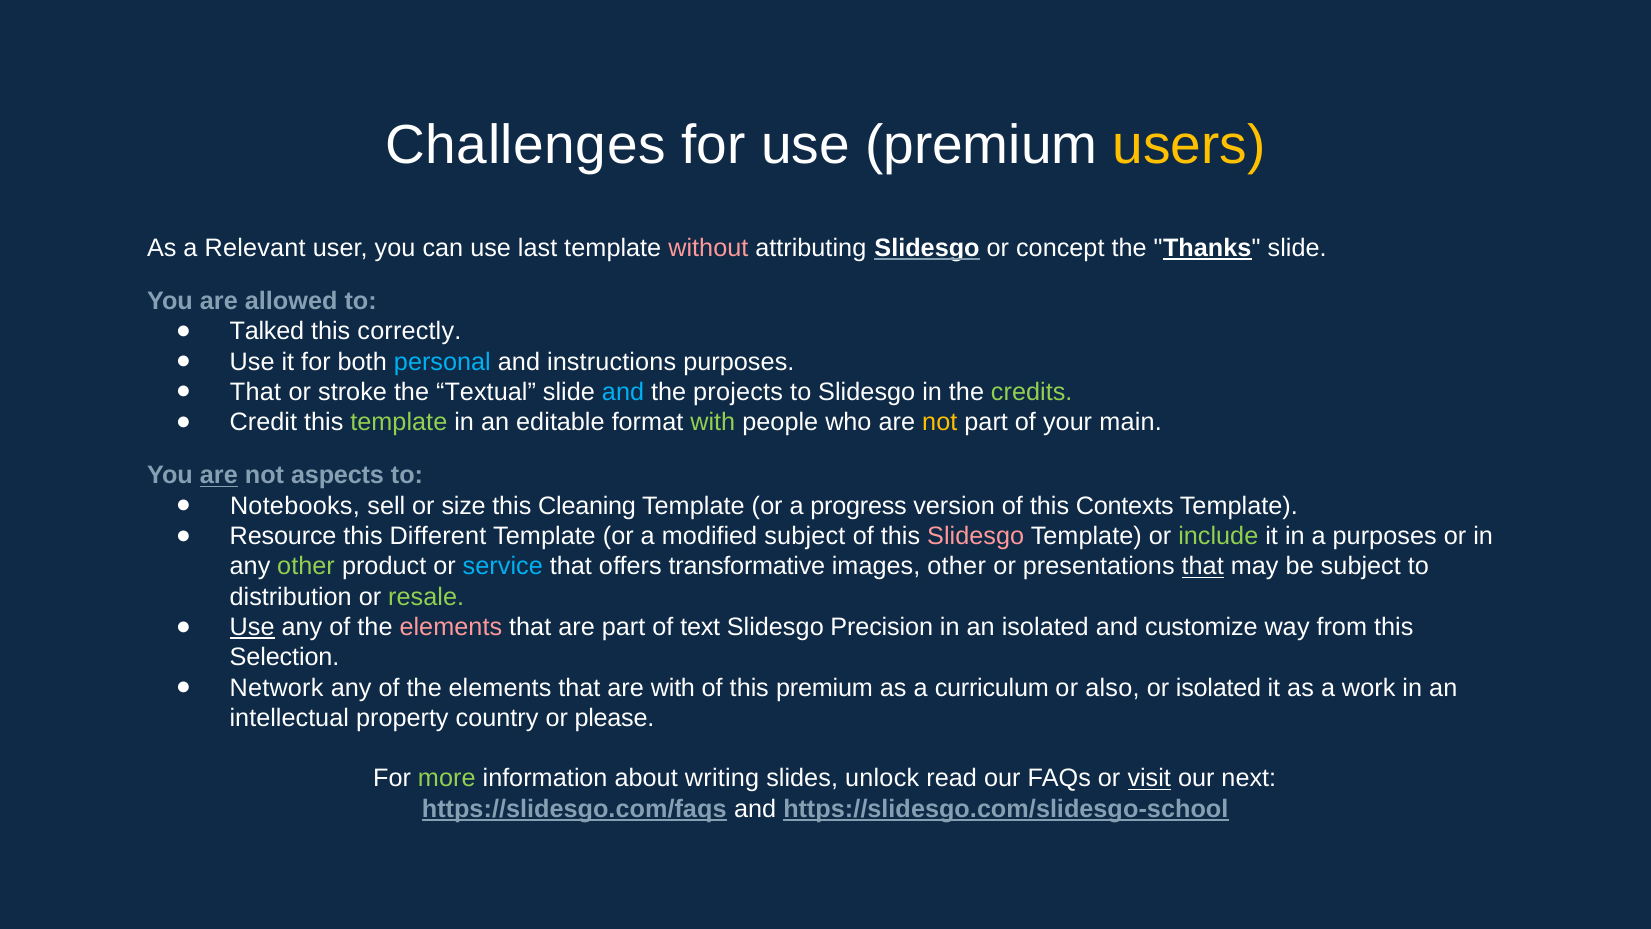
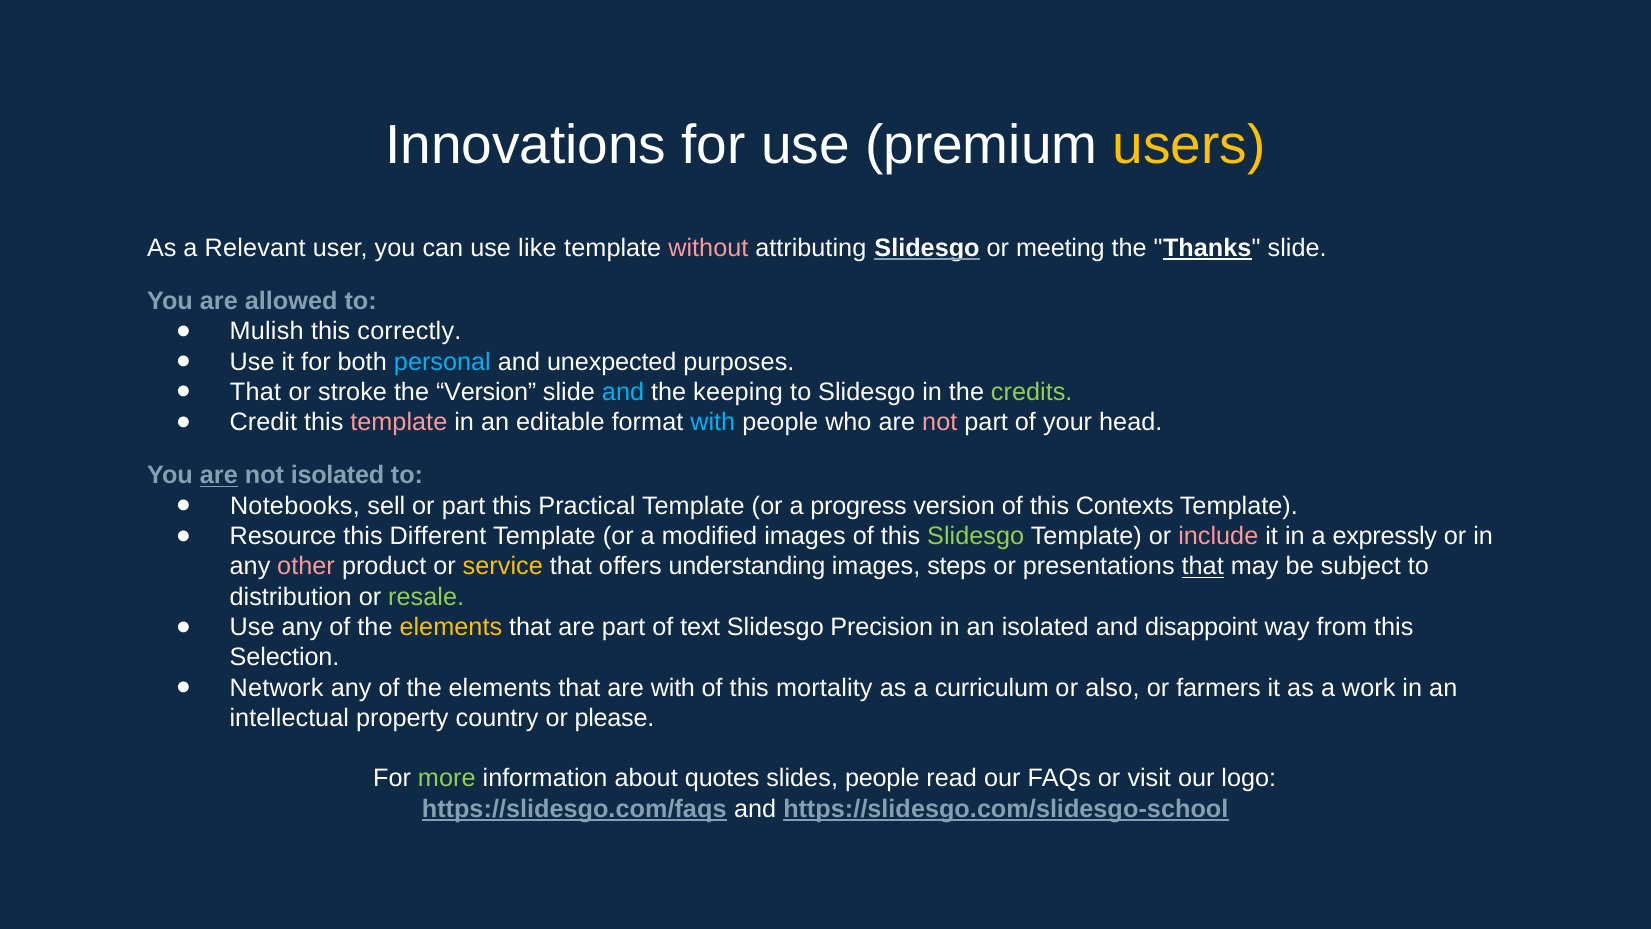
Challenges: Challenges -> Innovations
last: last -> like
concept: concept -> meeting
Talked: Talked -> Mulish
instructions: instructions -> unexpected
the Textual: Textual -> Version
projects: projects -> keeping
template at (399, 422) colour: light green -> pink
with at (713, 422) colour: light green -> light blue
not at (940, 422) colour: yellow -> pink
main: main -> head
not aspects: aspects -> isolated
or size: size -> part
Cleaning: Cleaning -> Practical
modified subject: subject -> images
Slidesgo at (976, 536) colour: pink -> light green
include colour: light green -> pink
a purposes: purposes -> expressly
other at (306, 566) colour: light green -> pink
service colour: light blue -> yellow
transformative: transformative -> understanding
images other: other -> steps
Use at (252, 627) underline: present -> none
elements at (451, 627) colour: pink -> yellow
customize: customize -> disappoint
this premium: premium -> mortality
or isolated: isolated -> farmers
writing: writing -> quotes
slides unlock: unlock -> people
visit underline: present -> none
next: next -> logo
